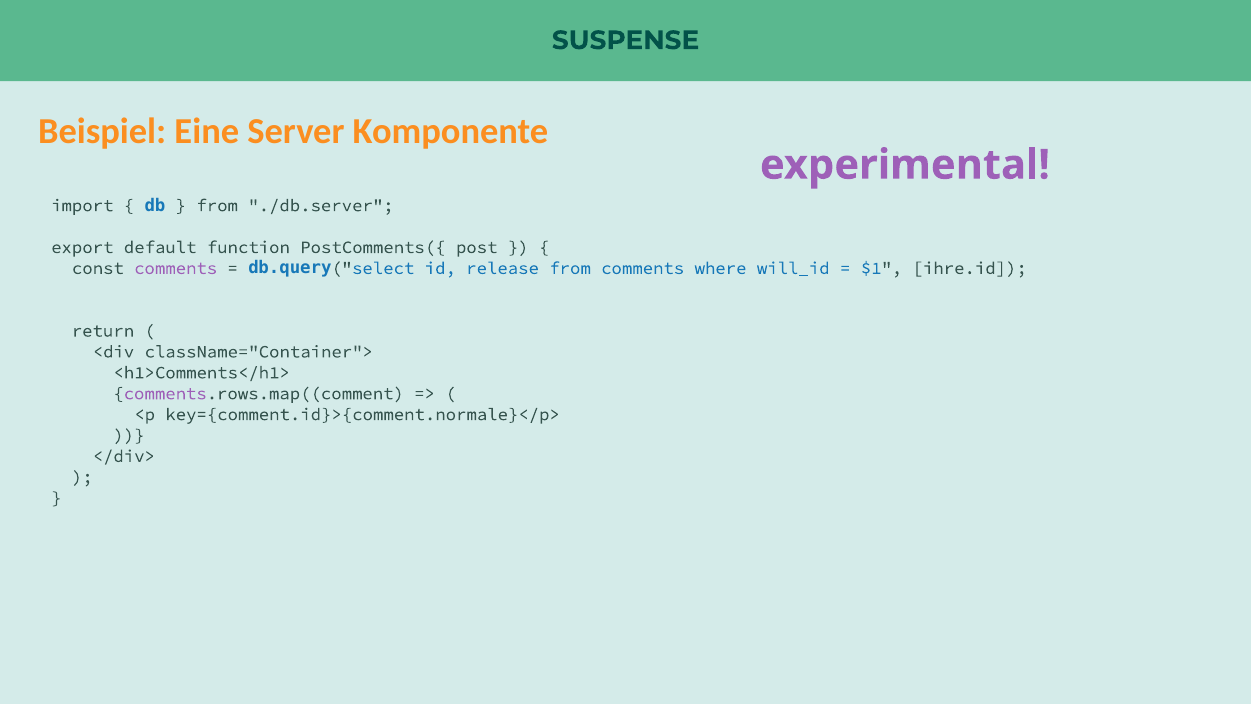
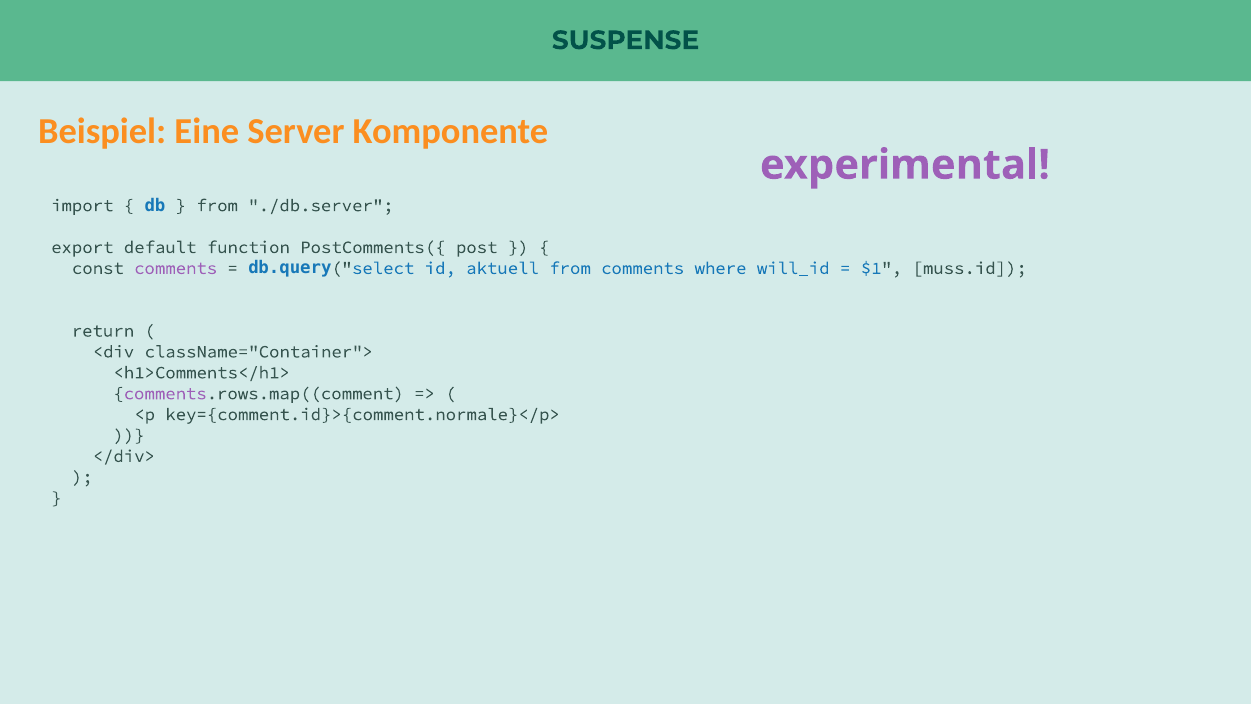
release: release -> aktuell
ihre.id: ihre.id -> muss.id
